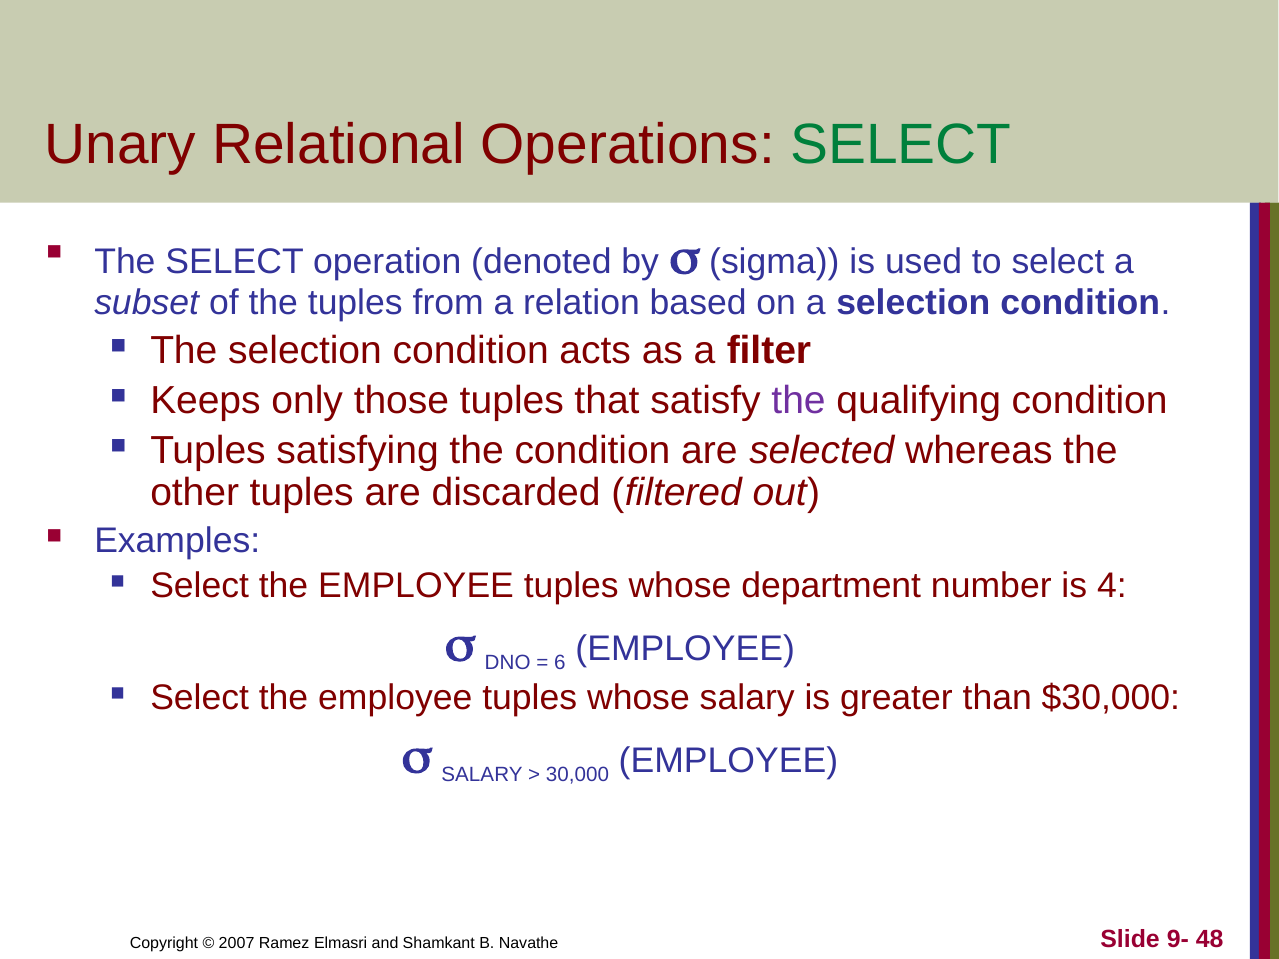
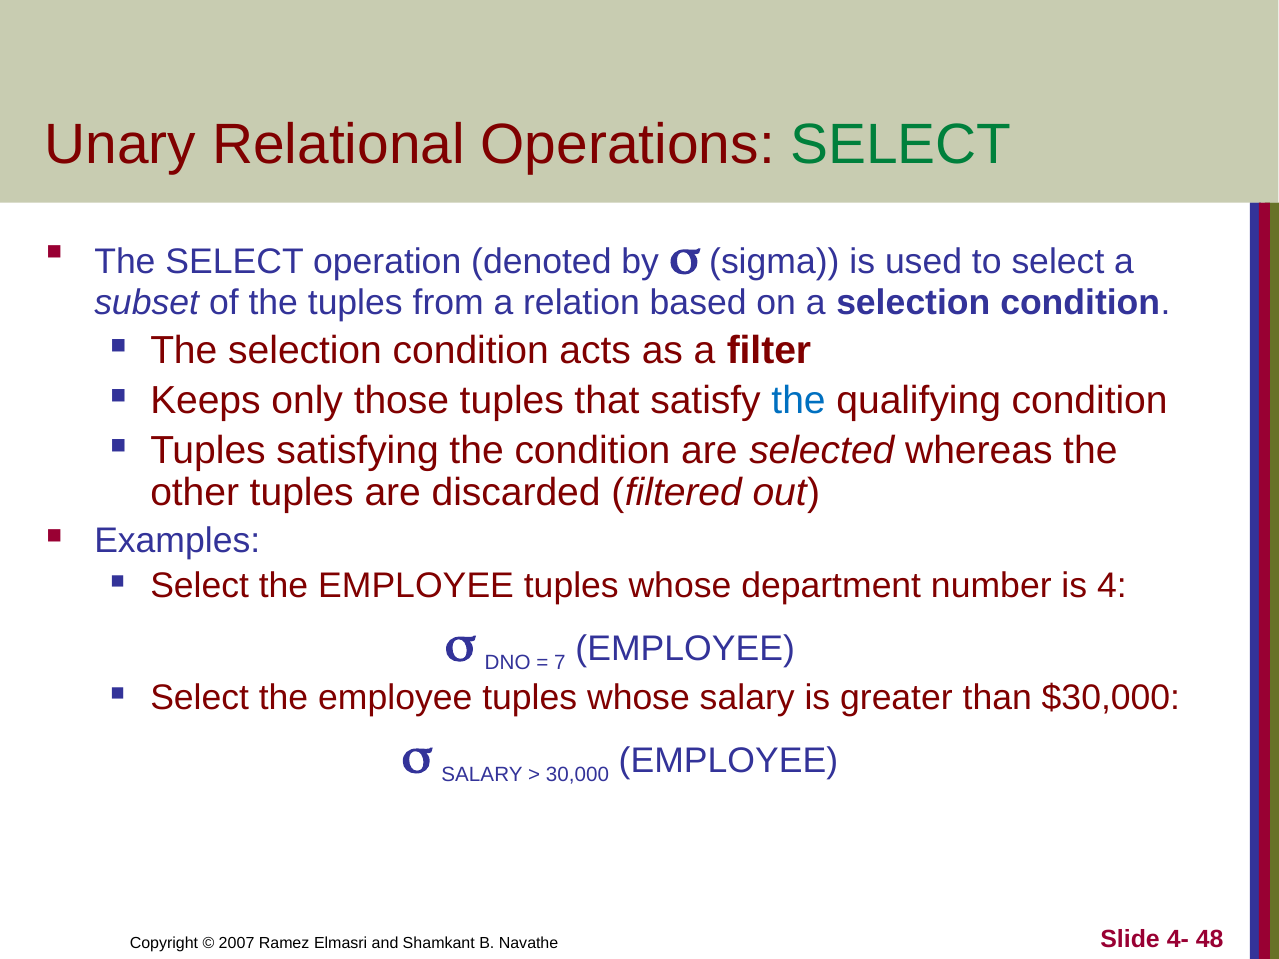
the at (799, 401) colour: purple -> blue
6: 6 -> 7
9-: 9- -> 4-
